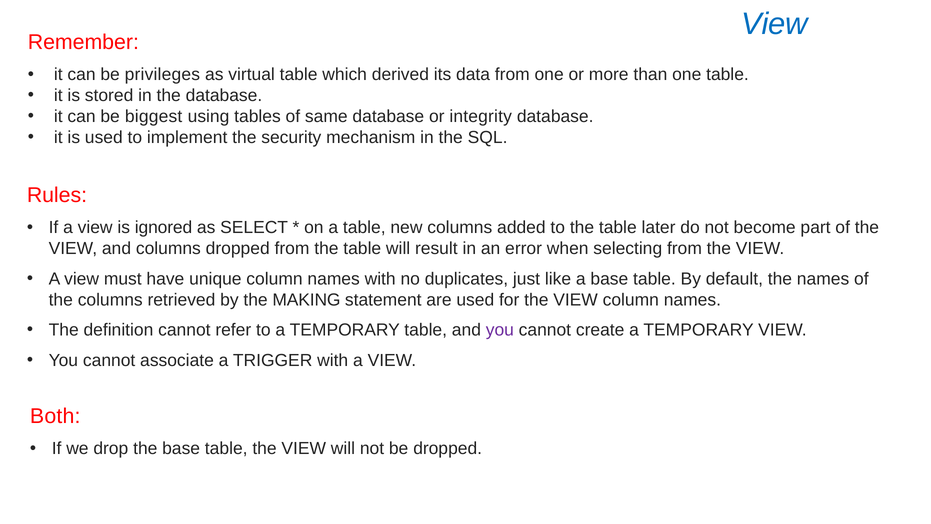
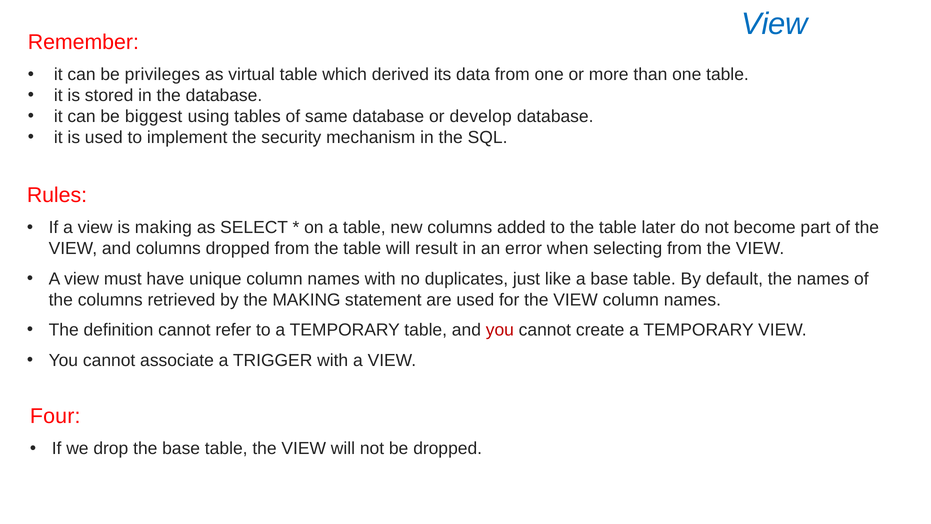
integrity: integrity -> develop
is ignored: ignored -> making
you at (500, 330) colour: purple -> red
Both: Both -> Four
